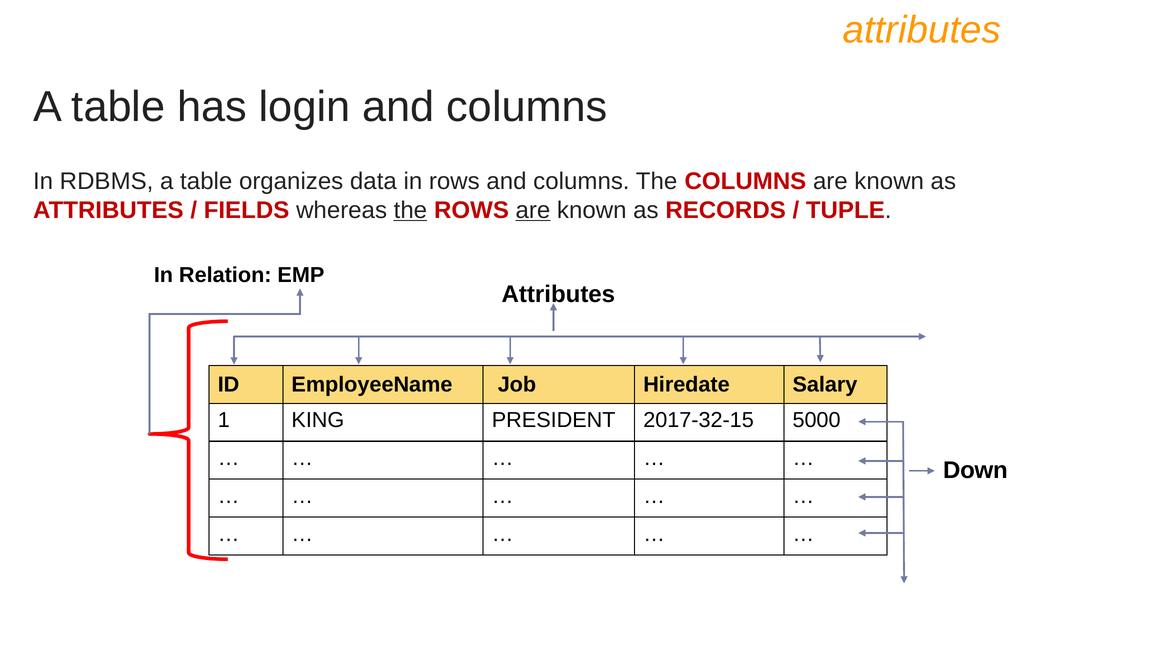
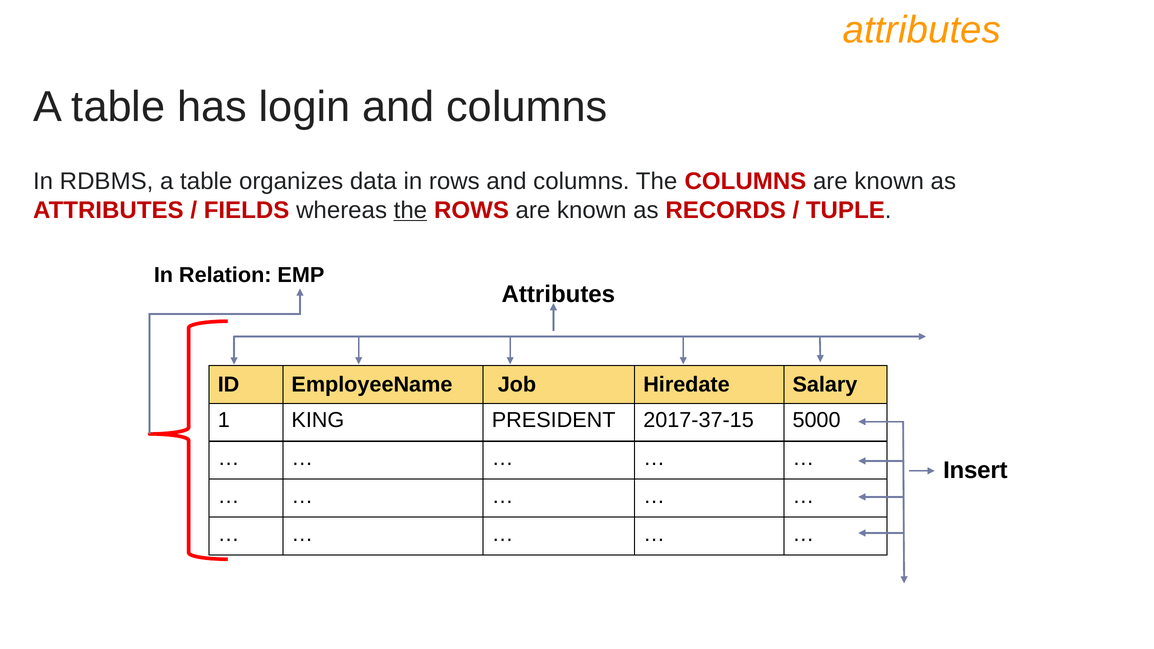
are at (533, 210) underline: present -> none
2017-32-15: 2017-32-15 -> 2017-37-15
Down: Down -> Insert
